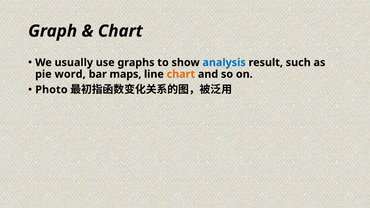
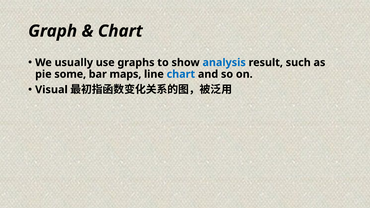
word: word -> some
chart at (181, 74) colour: orange -> blue
Photo: Photo -> Visual
